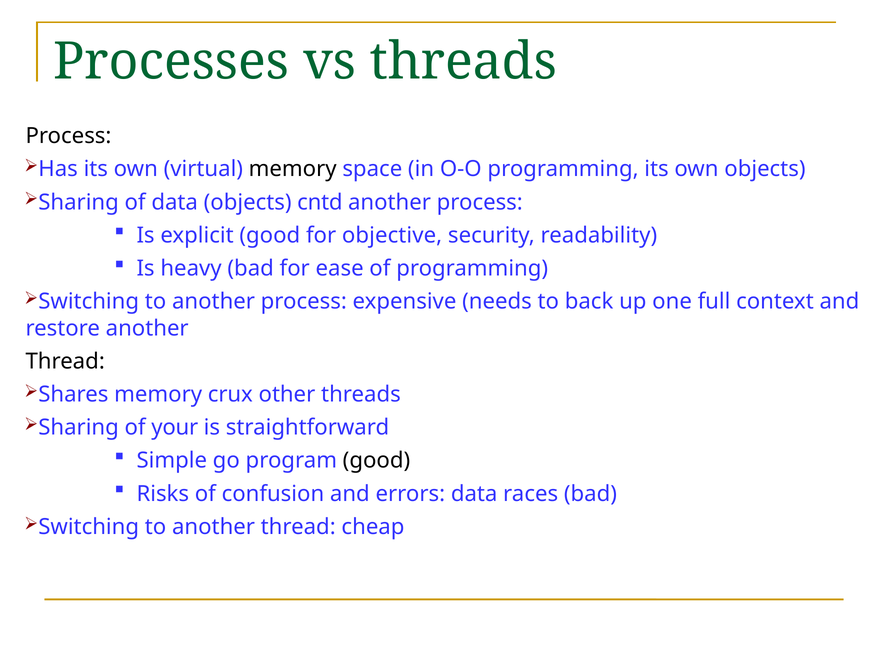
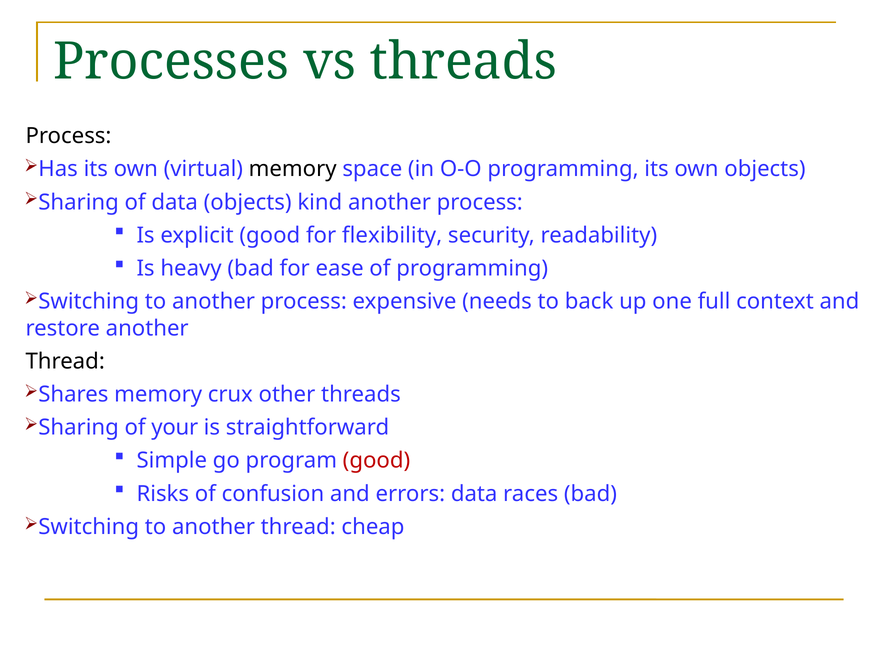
cntd: cntd -> kind
objective: objective -> flexibility
good at (376, 461) colour: black -> red
